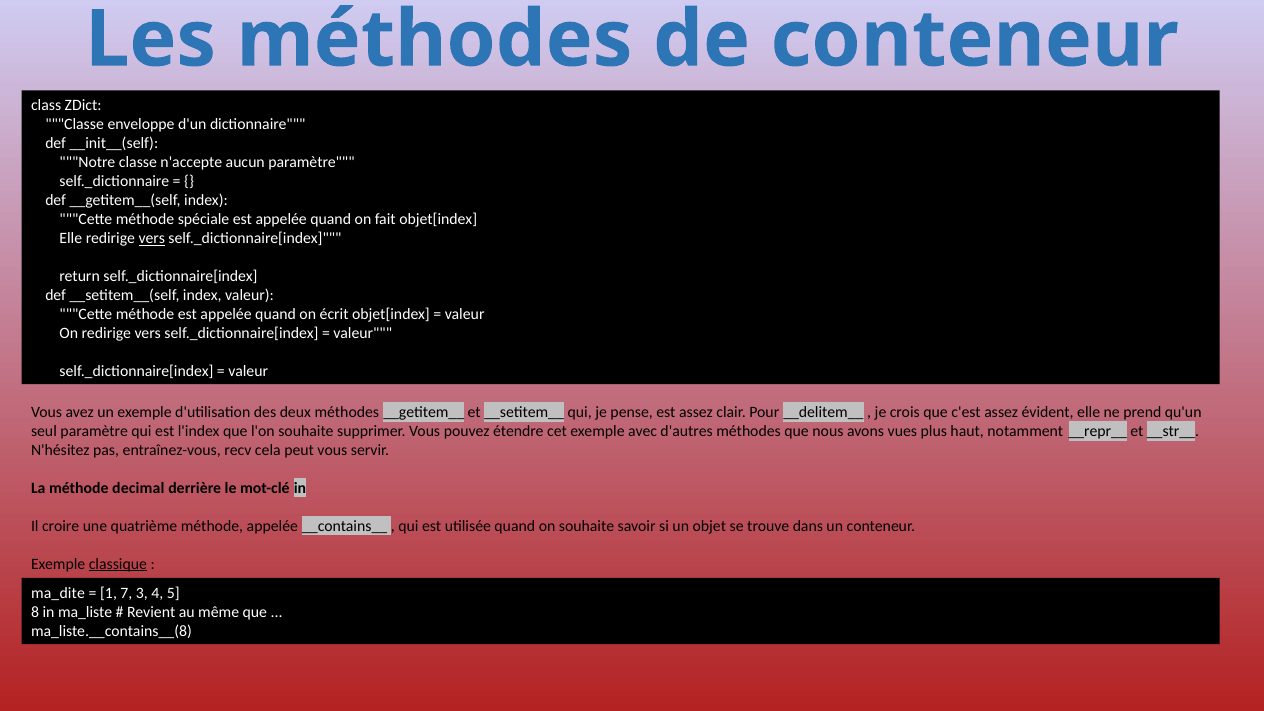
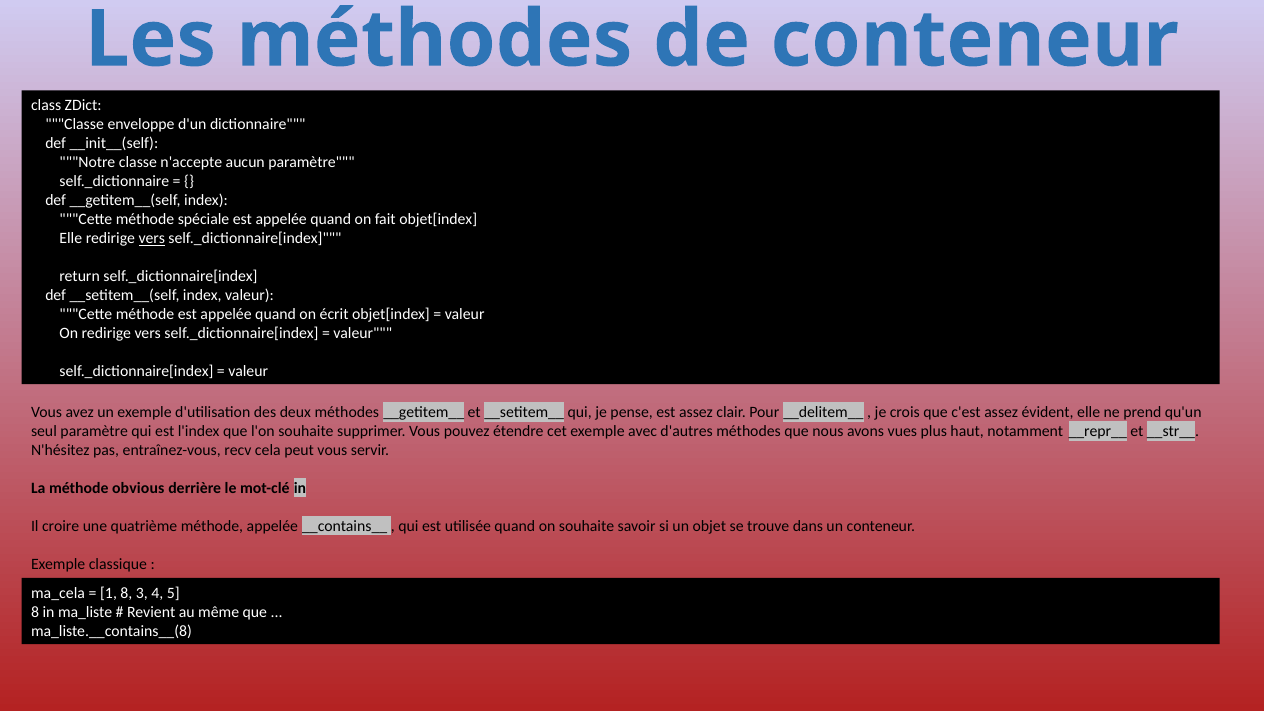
decimal: decimal -> obvious
classique underline: present -> none
ma_dite: ma_dite -> ma_cela
1 7: 7 -> 8
